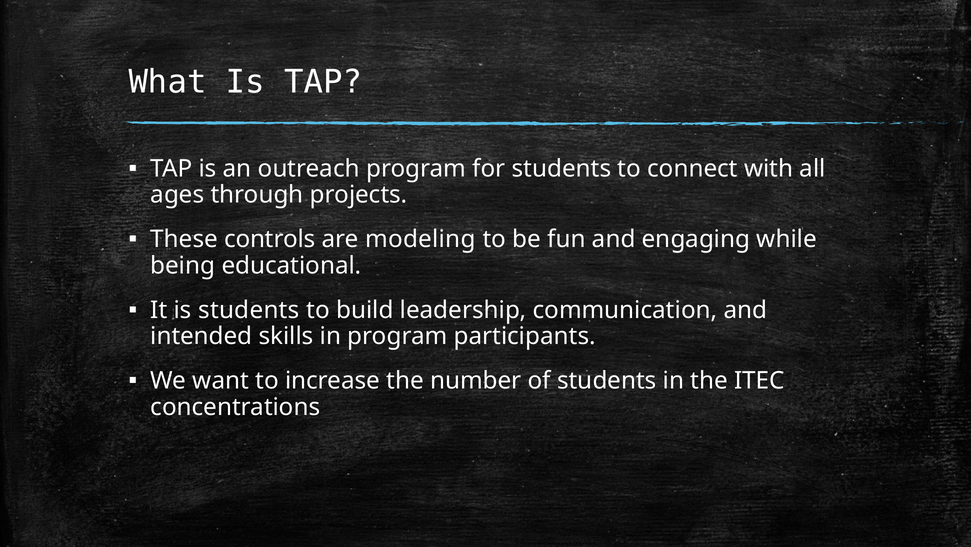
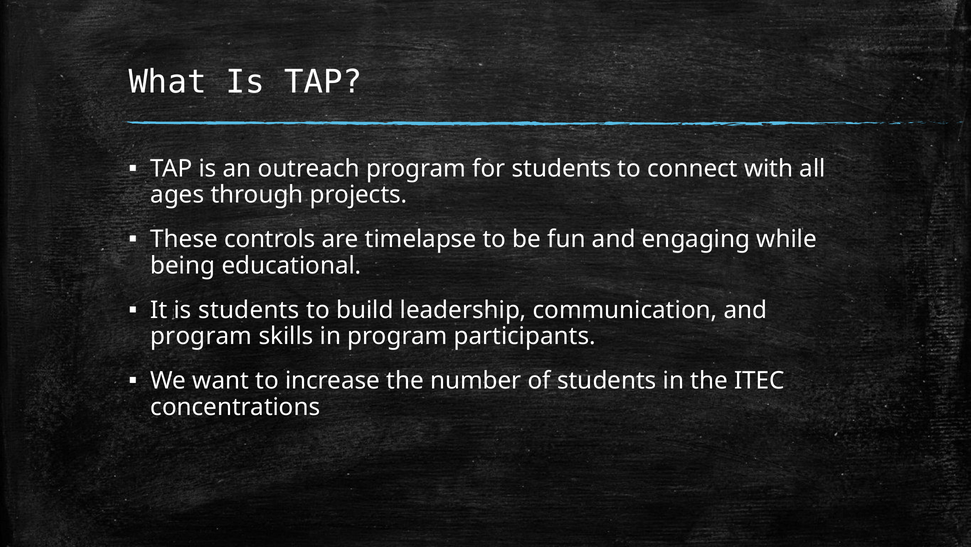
modeling: modeling -> timelapse
intended at (201, 336): intended -> program
